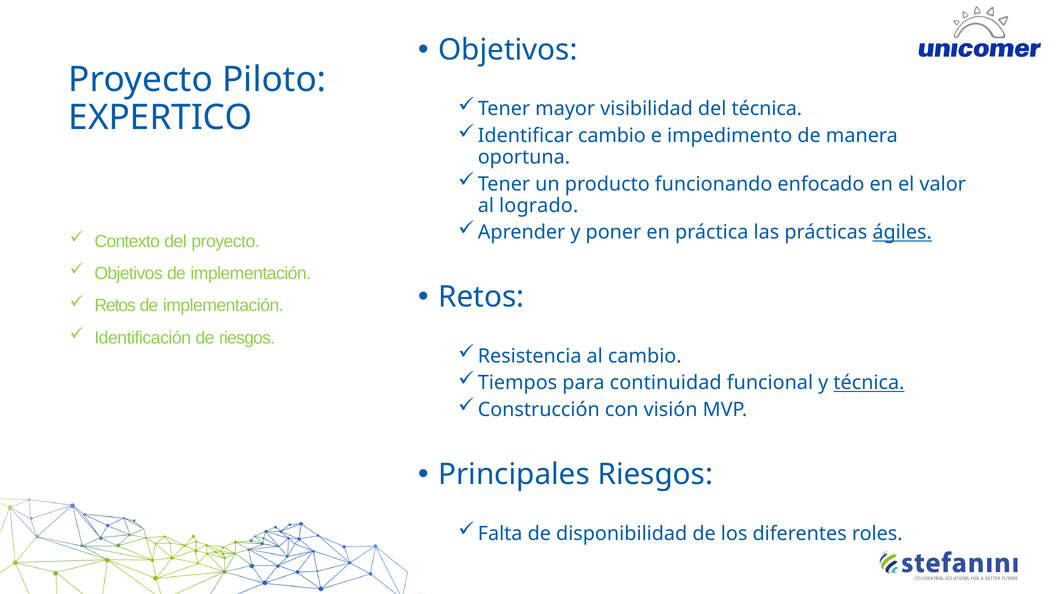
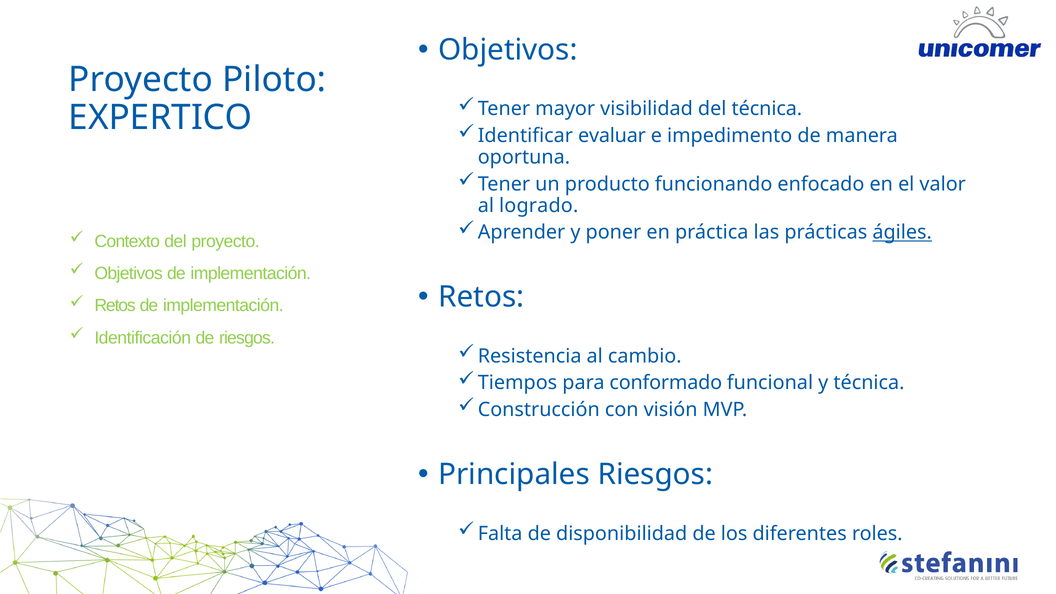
Identificar cambio: cambio -> evaluar
continuidad: continuidad -> conformado
técnica at (869, 383) underline: present -> none
